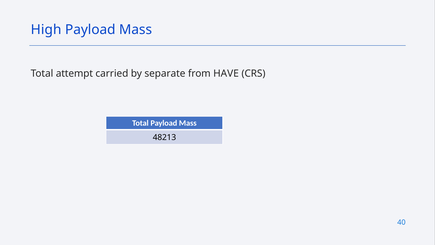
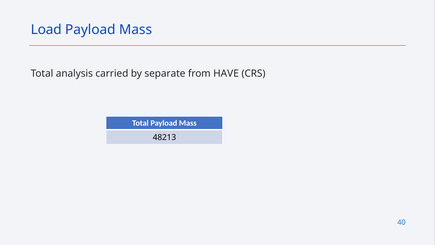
High: High -> Load
attempt: attempt -> analysis
